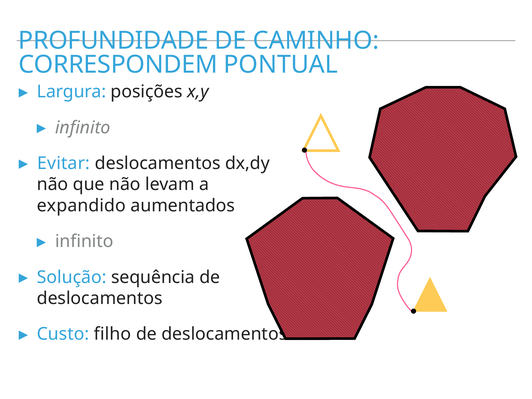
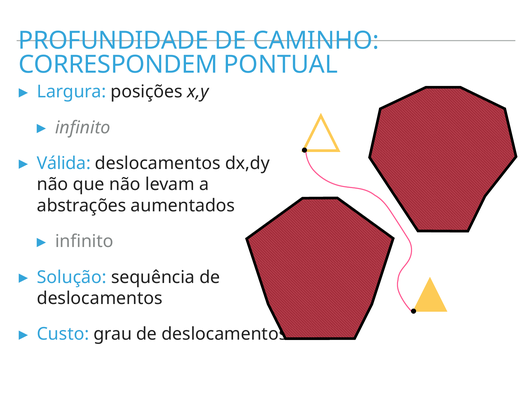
Evitar: Evitar -> Válida
expandido: expandido -> abstrações
filho: filho -> grau
